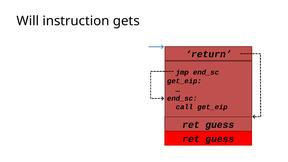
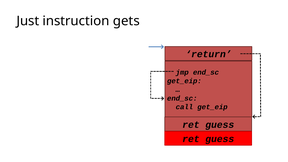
Will: Will -> Just
